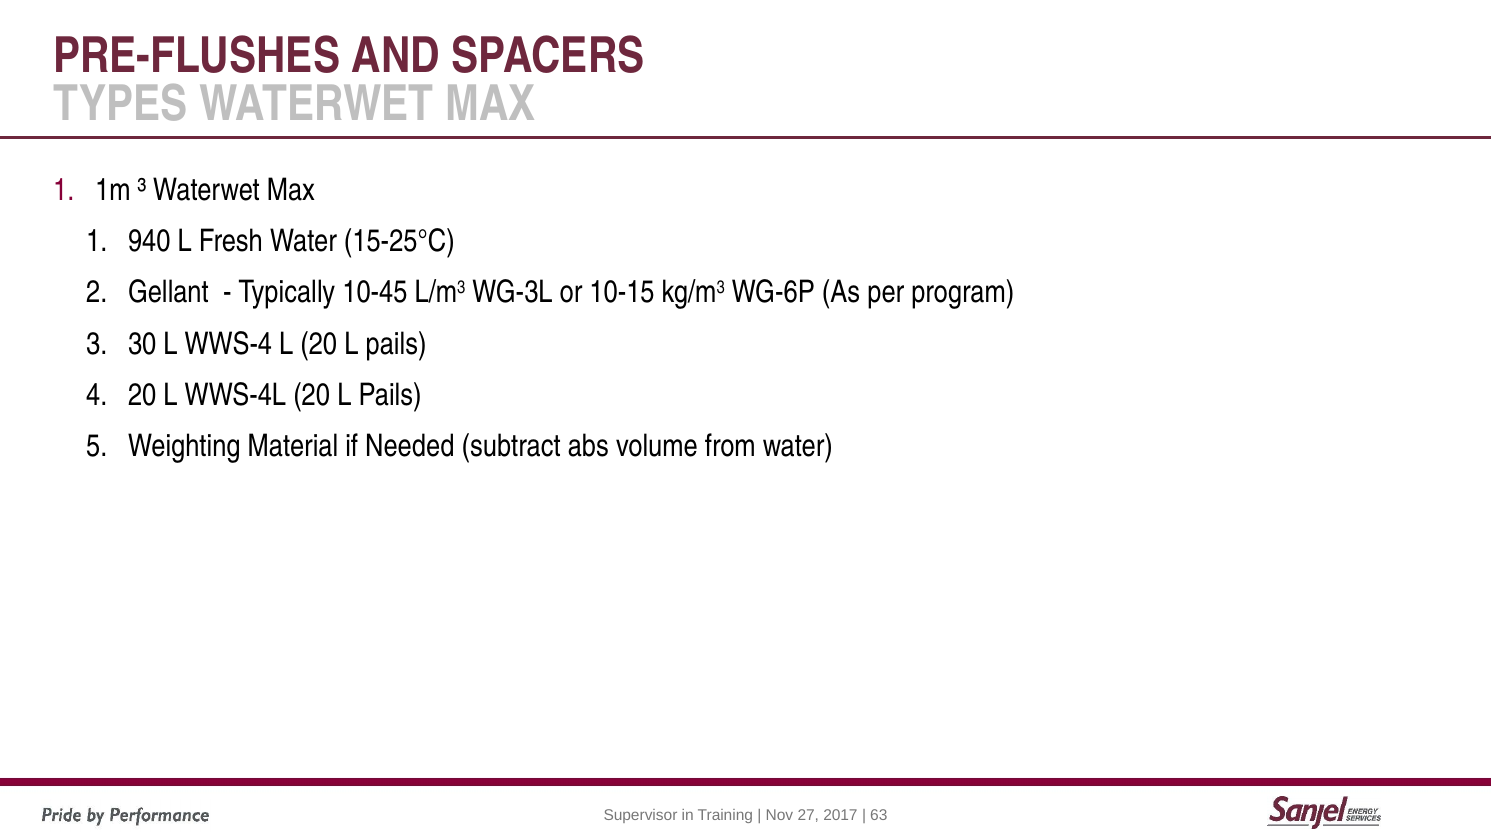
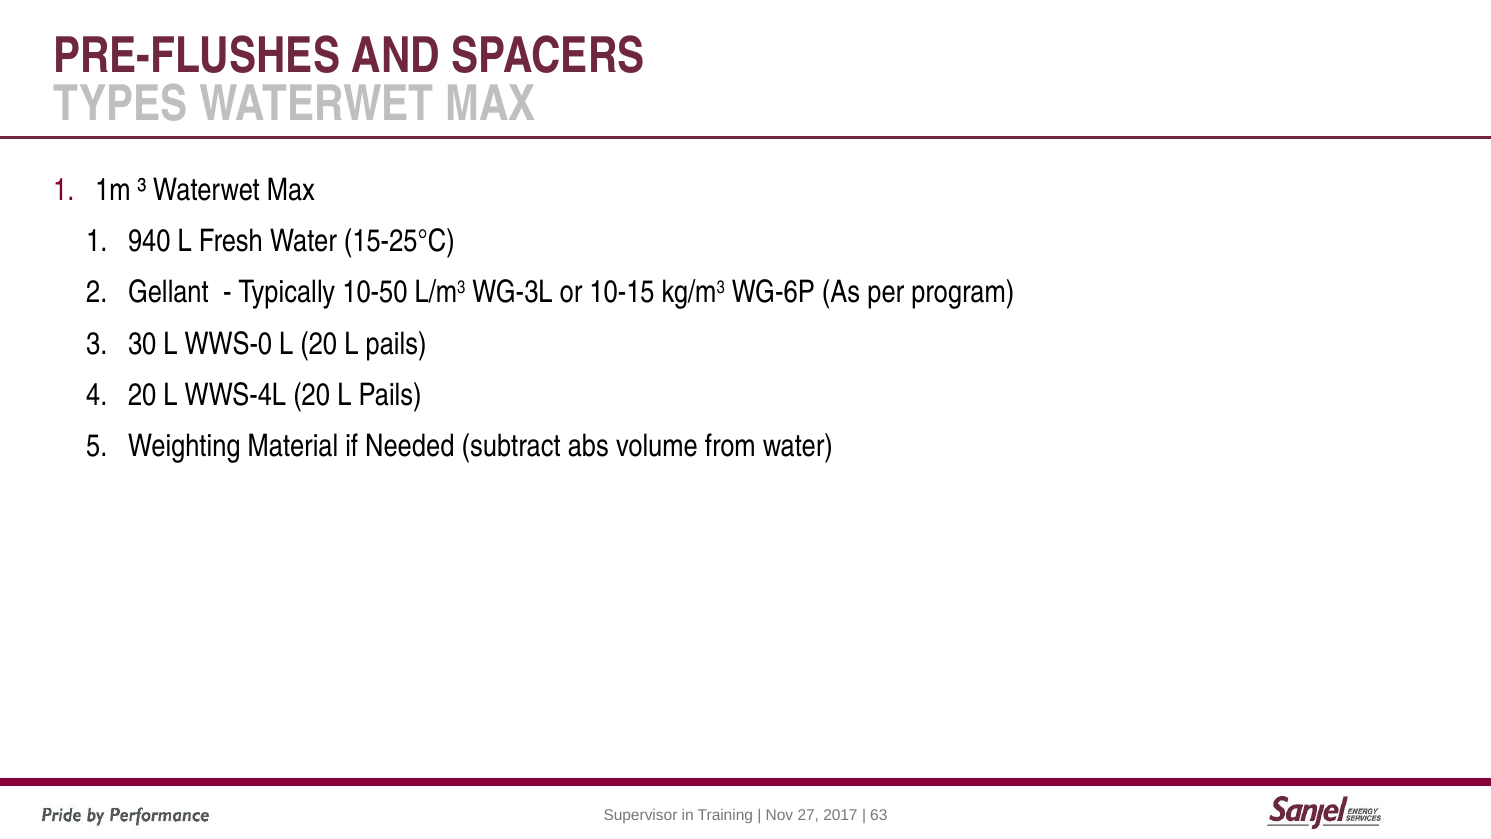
10-45: 10-45 -> 10-50
WWS-4: WWS-4 -> WWS-0
